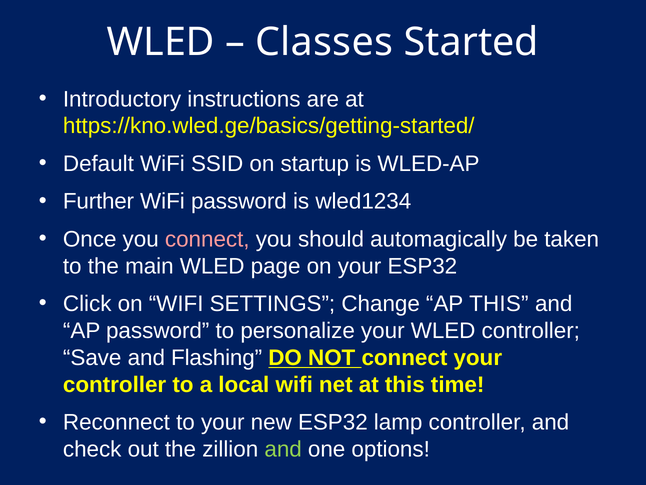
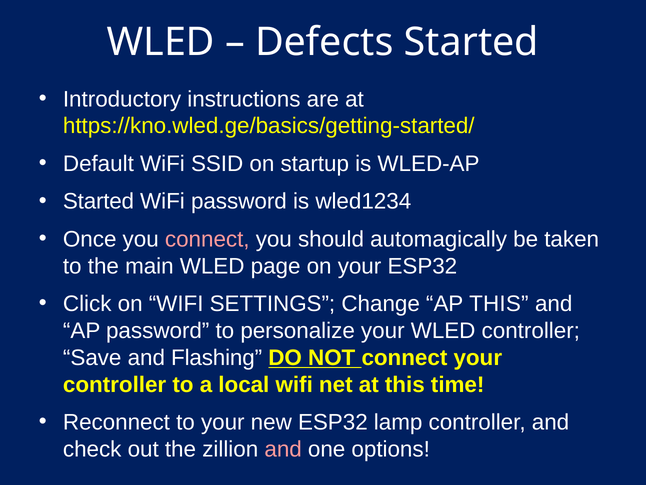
Classes: Classes -> Defects
Further at (99, 201): Further -> Started
and at (283, 449) colour: light green -> pink
